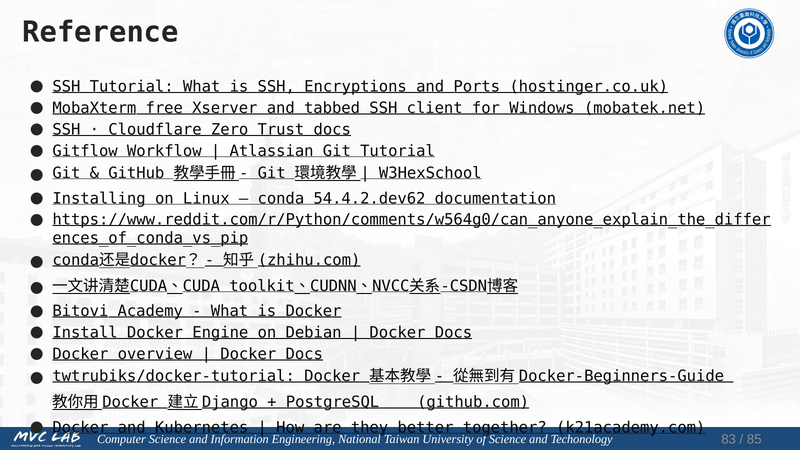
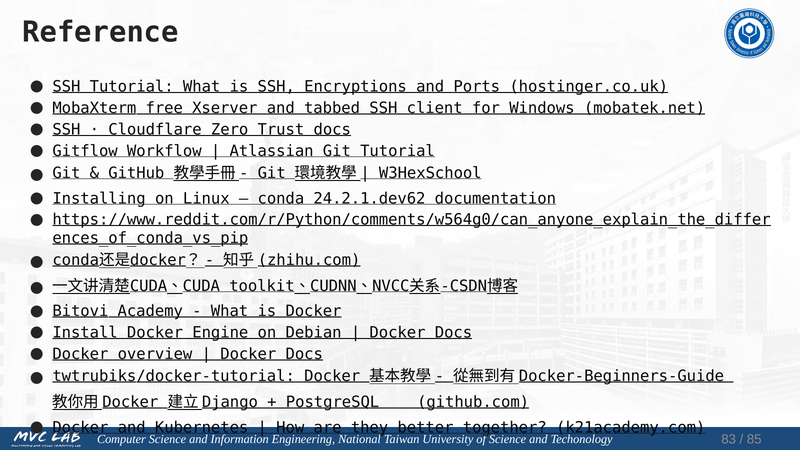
54.4.2.dev62: 54.4.2.dev62 -> 24.2.1.dev62
